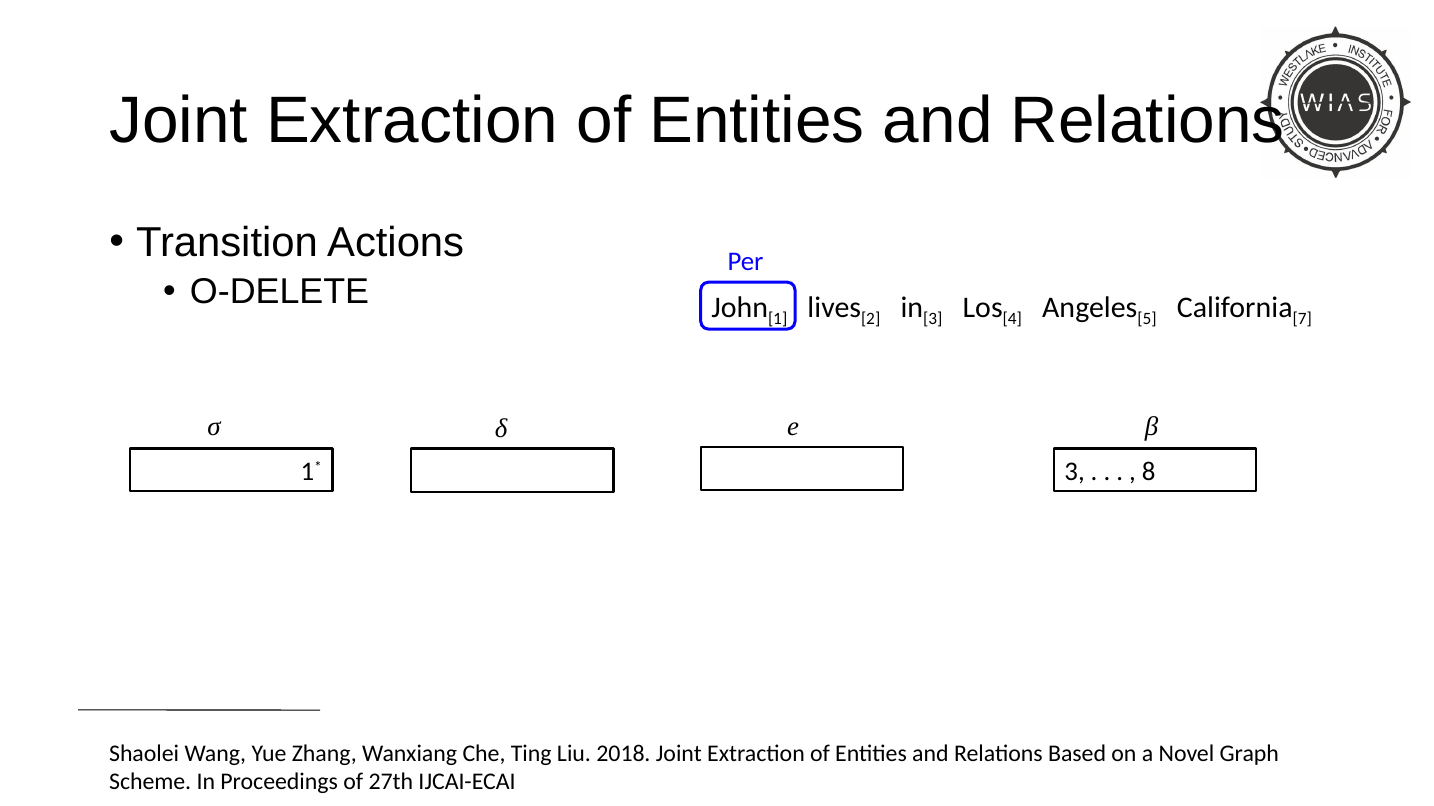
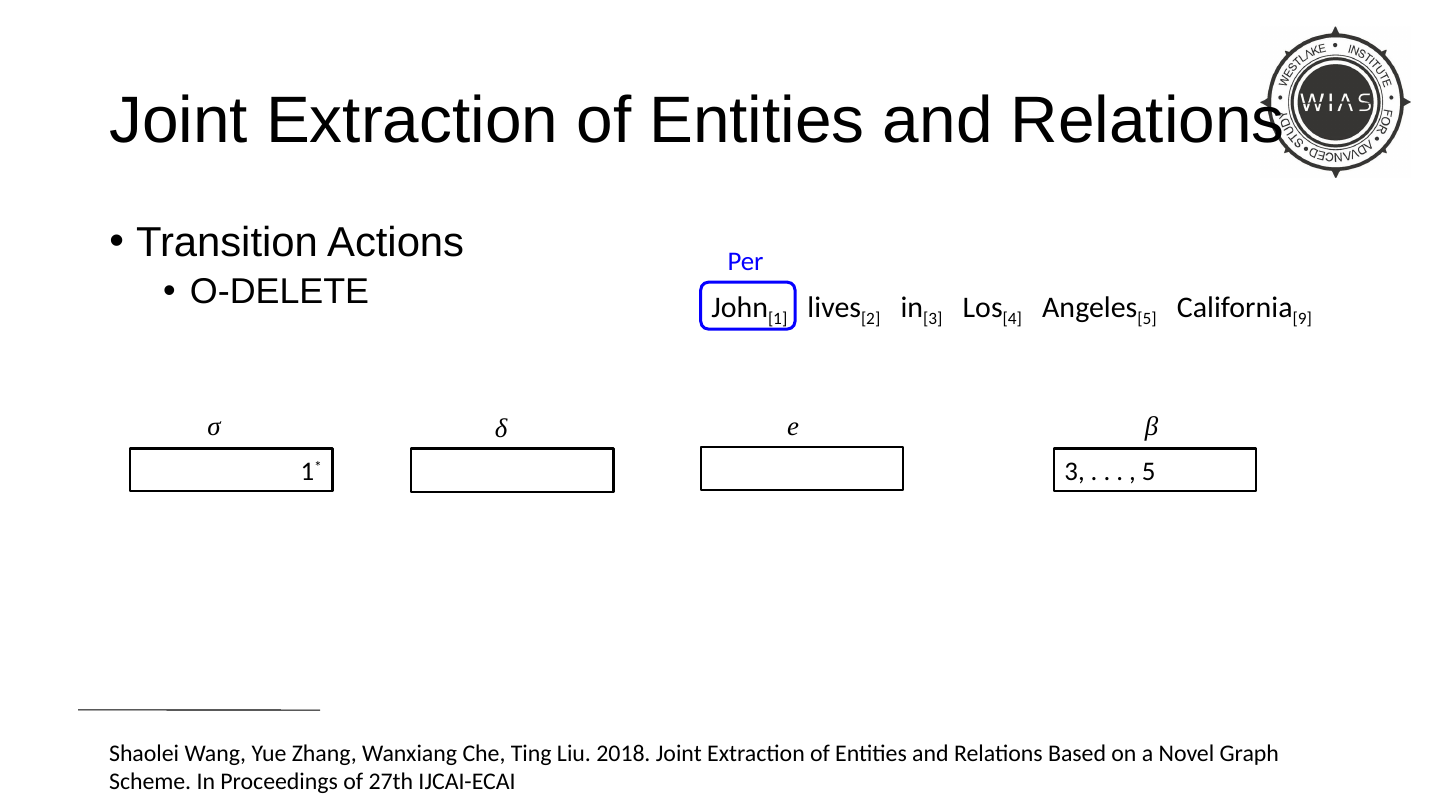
7: 7 -> 9
8 at (1149, 472): 8 -> 5
